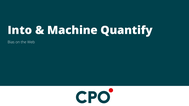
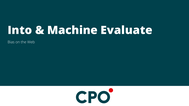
Quantify: Quantify -> Evaluate
